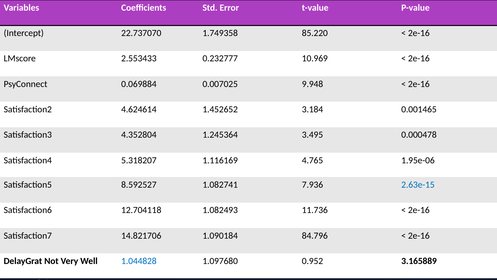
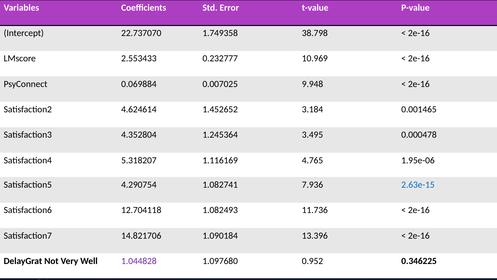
85.220: 85.220 -> 38.798
8.592527: 8.592527 -> 4.290754
84.796: 84.796 -> 13.396
1.044828 colour: blue -> purple
3.165889: 3.165889 -> 0.346225
